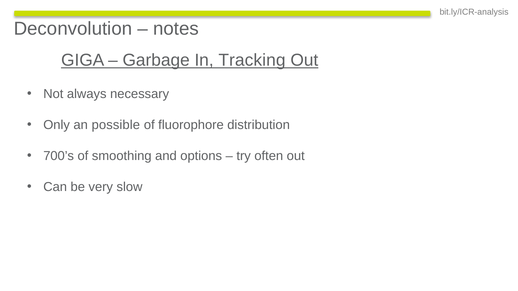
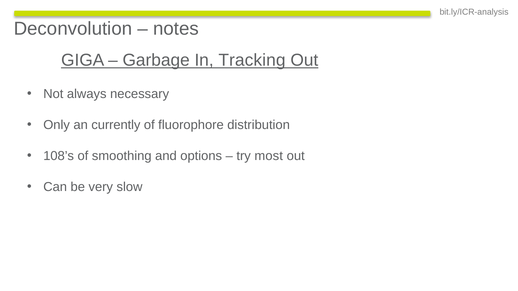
possible: possible -> currently
700’s: 700’s -> 108’s
often: often -> most
